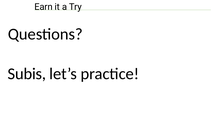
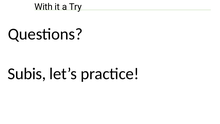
Earn: Earn -> With
